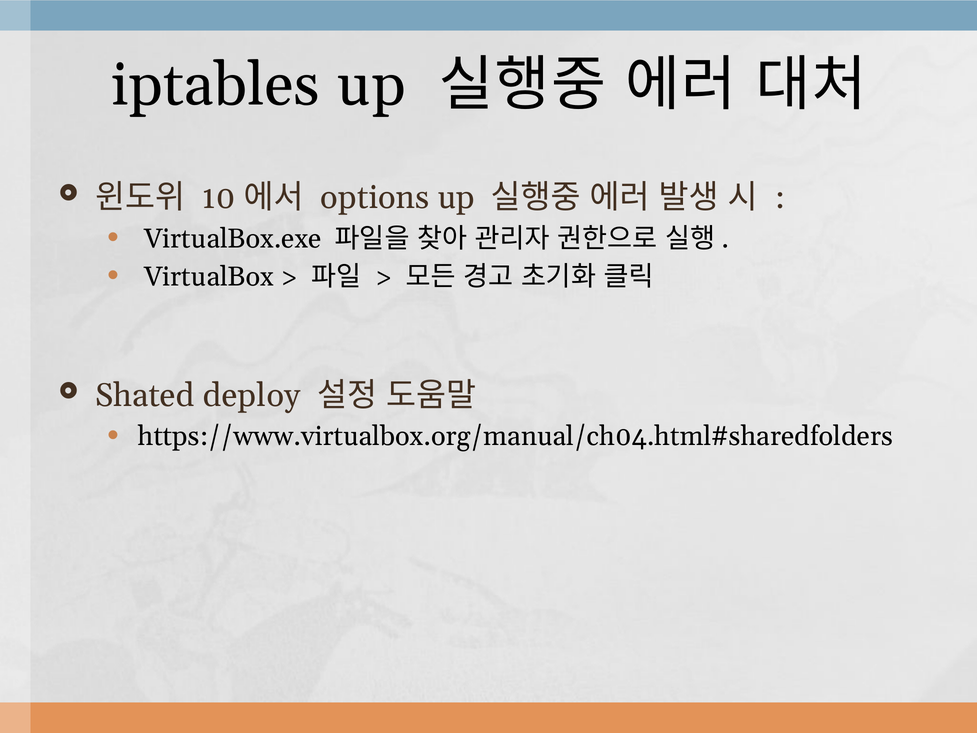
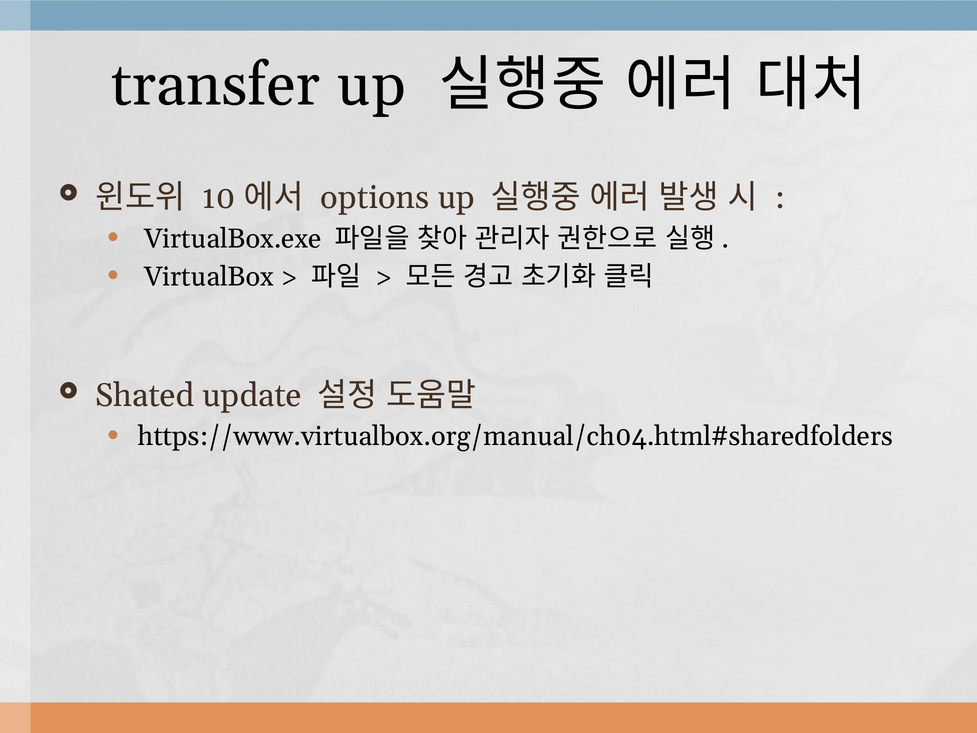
iptables: iptables -> transfer
deploy: deploy -> update
